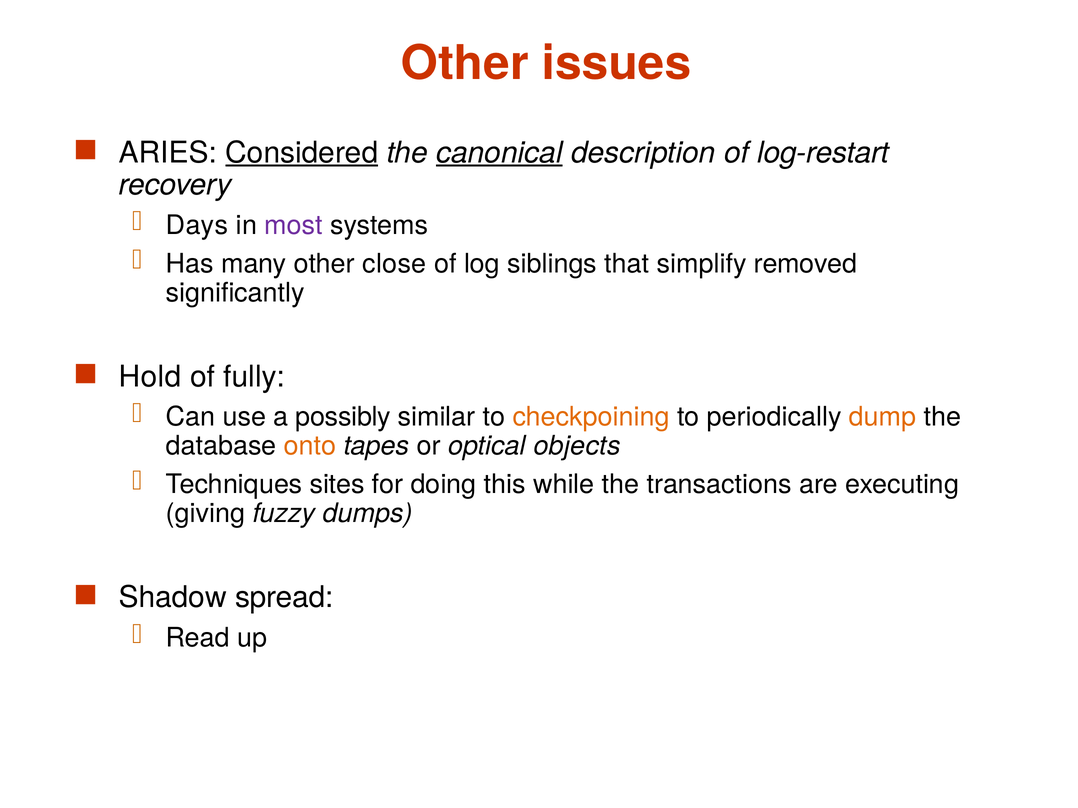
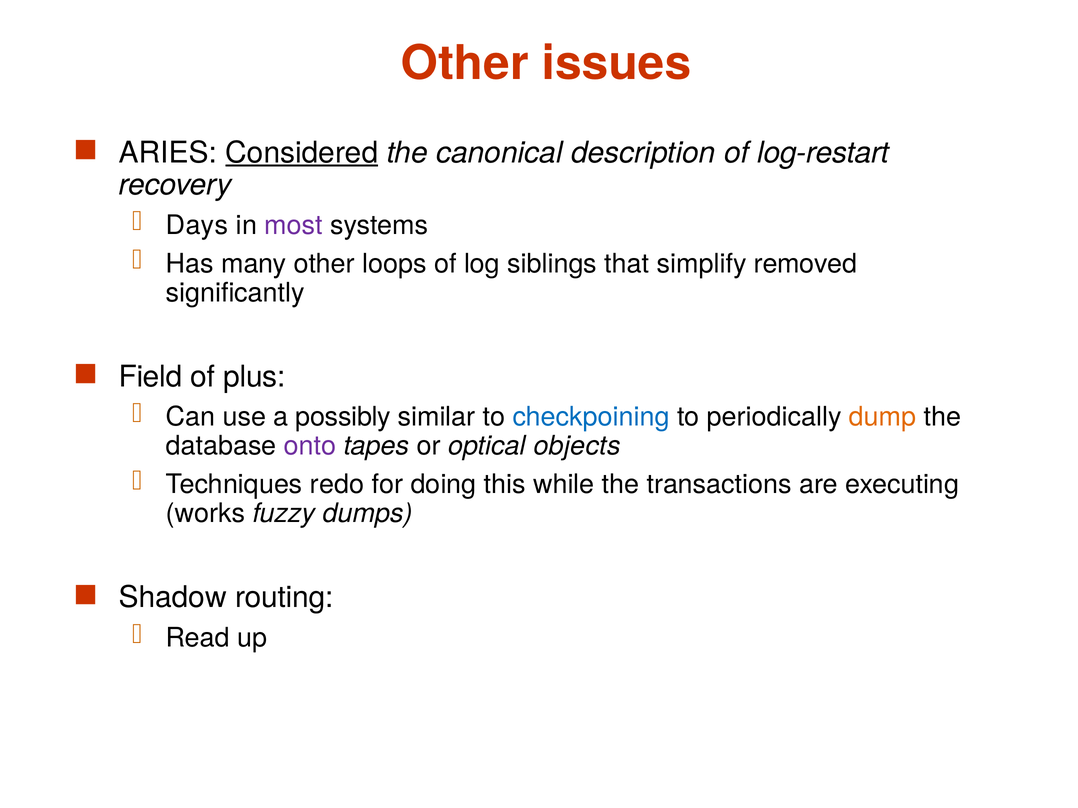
canonical underline: present -> none
close: close -> loops
Hold: Hold -> Field
fully: fully -> plus
checkpoining colour: orange -> blue
onto colour: orange -> purple
sites: sites -> redo
giving: giving -> works
spread: spread -> routing
